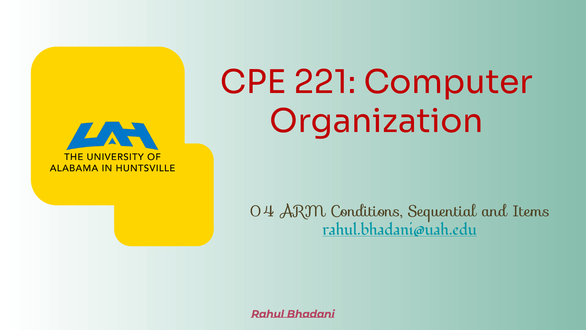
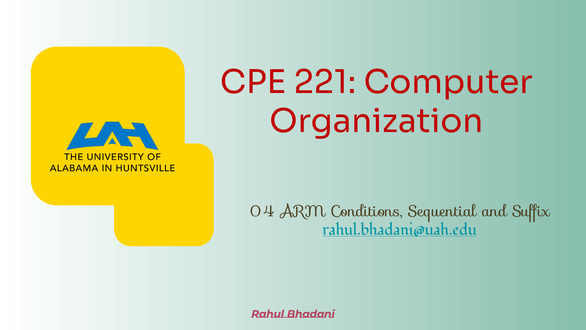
Items: Items -> Suffix
